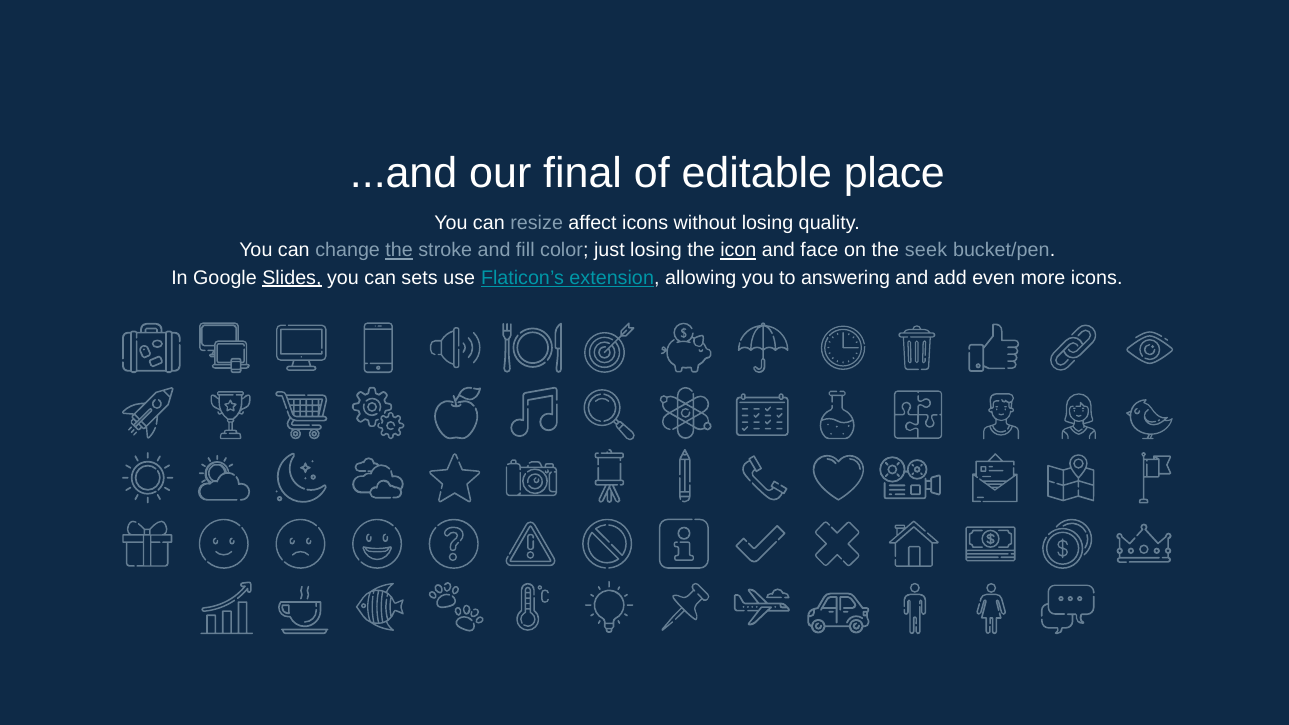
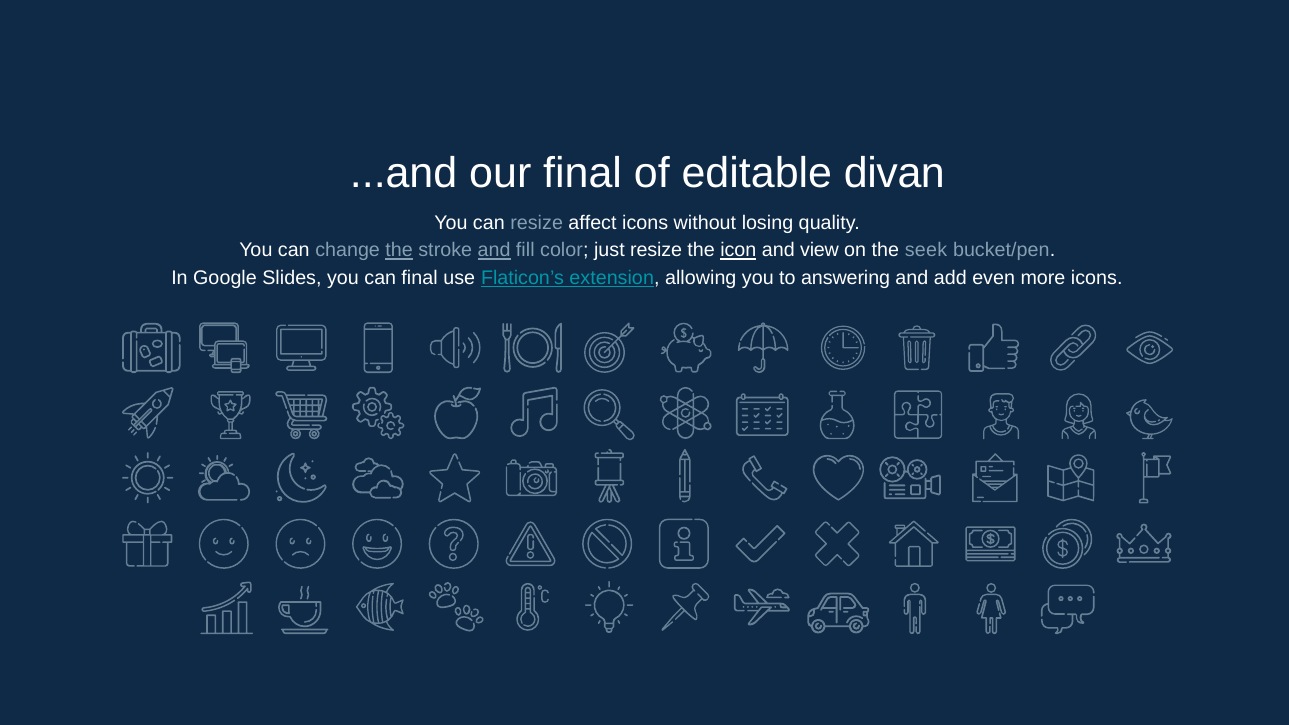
place: place -> divan
and at (494, 250) underline: none -> present
just losing: losing -> resize
face: face -> view
Slides underline: present -> none
can sets: sets -> final
